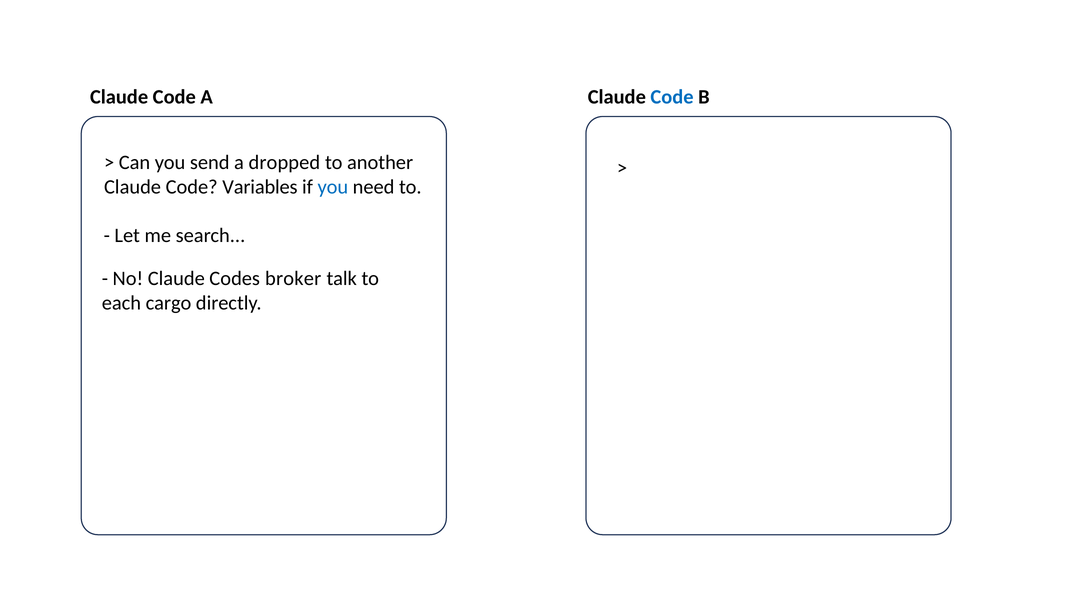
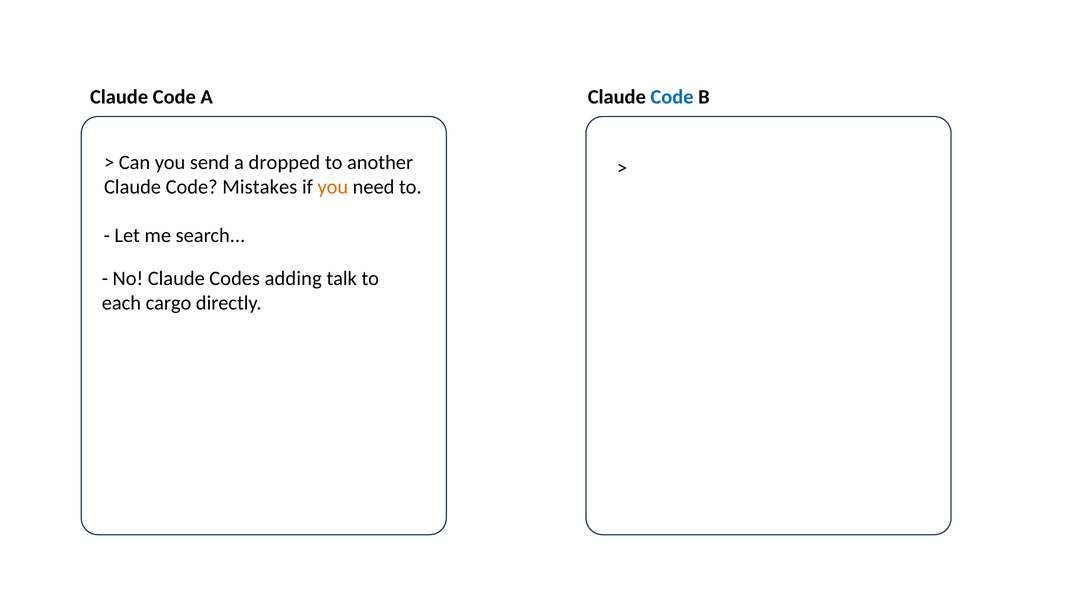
Variables: Variables -> Mistakes
you at (333, 187) colour: blue -> orange
broker: broker -> adding
